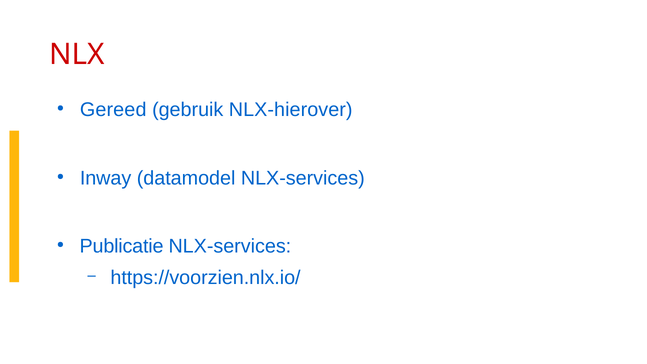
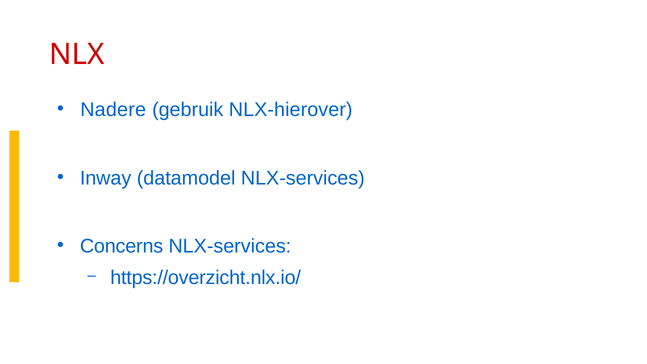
Gereed: Gereed -> Nadere
Publicatie: Publicatie -> Concerns
https://voorzien.nlx.io/: https://voorzien.nlx.io/ -> https://overzicht.nlx.io/
